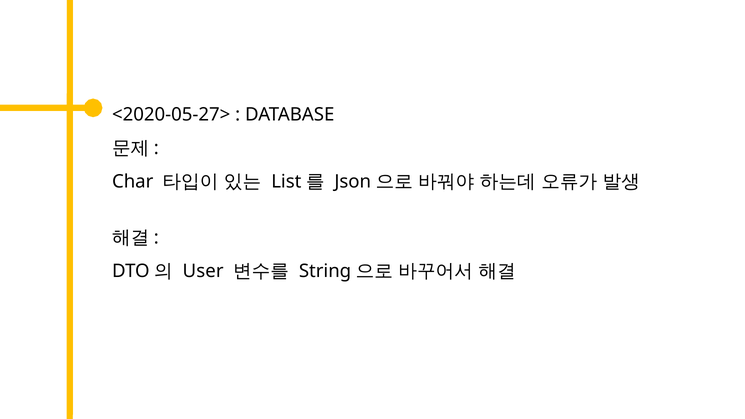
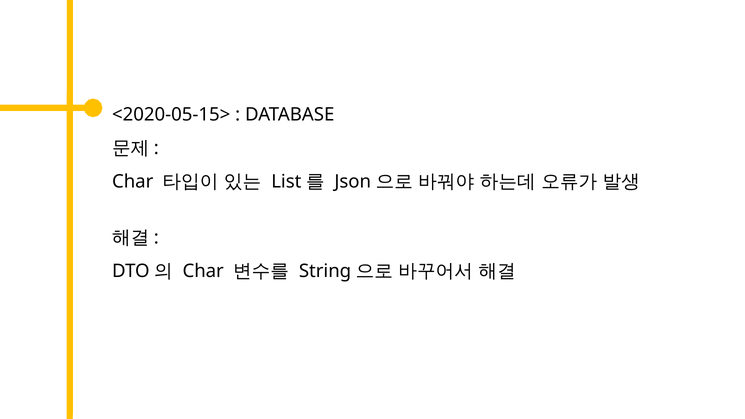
<2020-05-27>: <2020-05-27> -> <2020-05-15>
User at (203, 271): User -> Char
